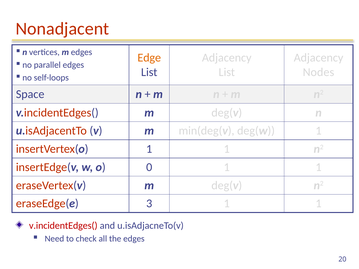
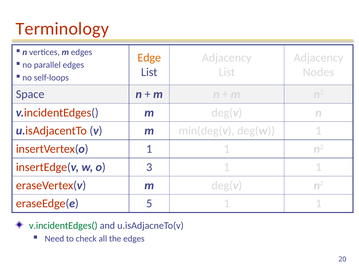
Nonadjacent: Nonadjacent -> Terminology
0: 0 -> 3
3: 3 -> 5
v.incidentEdges( at (63, 226) colour: red -> green
